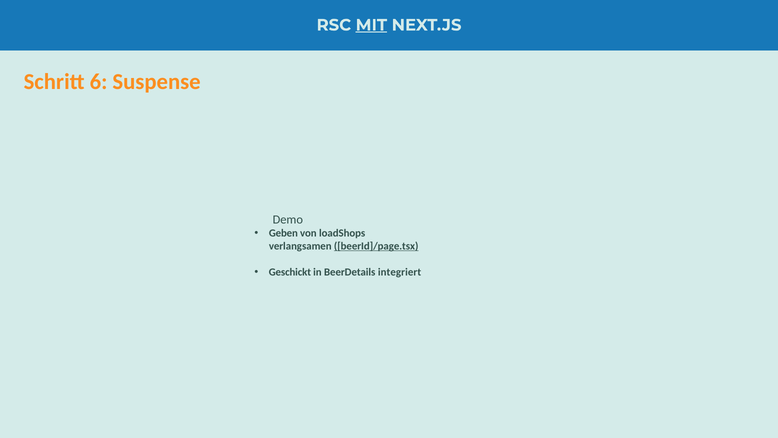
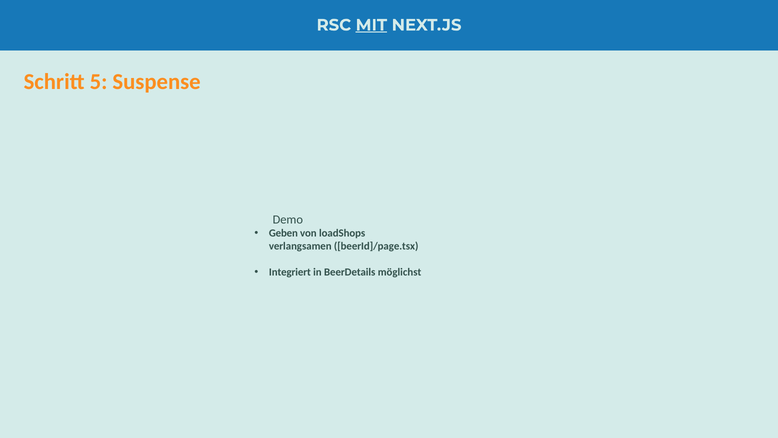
6: 6 -> 5
beerId]/page.tsx underline: present -> none
Geschickt: Geschickt -> Integriert
integriert: integriert -> möglichst
